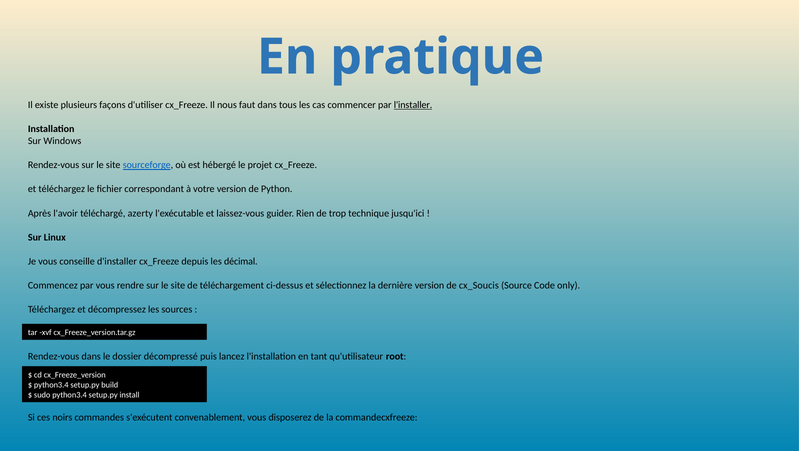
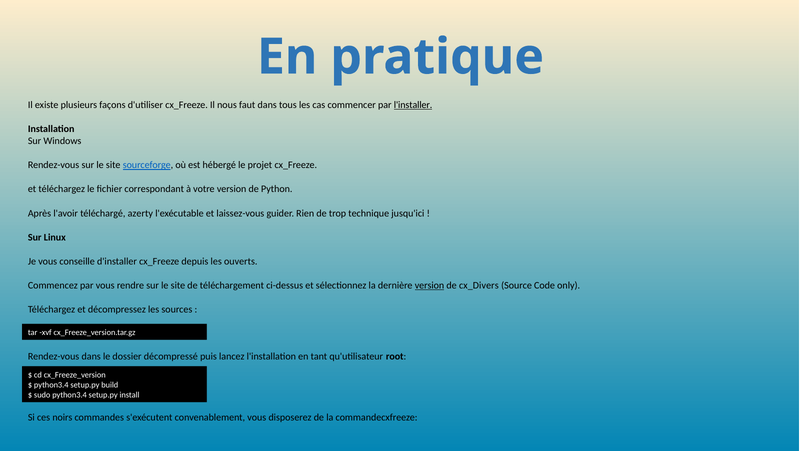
décimal: décimal -> ouverts
version at (429, 285) underline: none -> present
cx_Soucis: cx_Soucis -> cx_Divers
